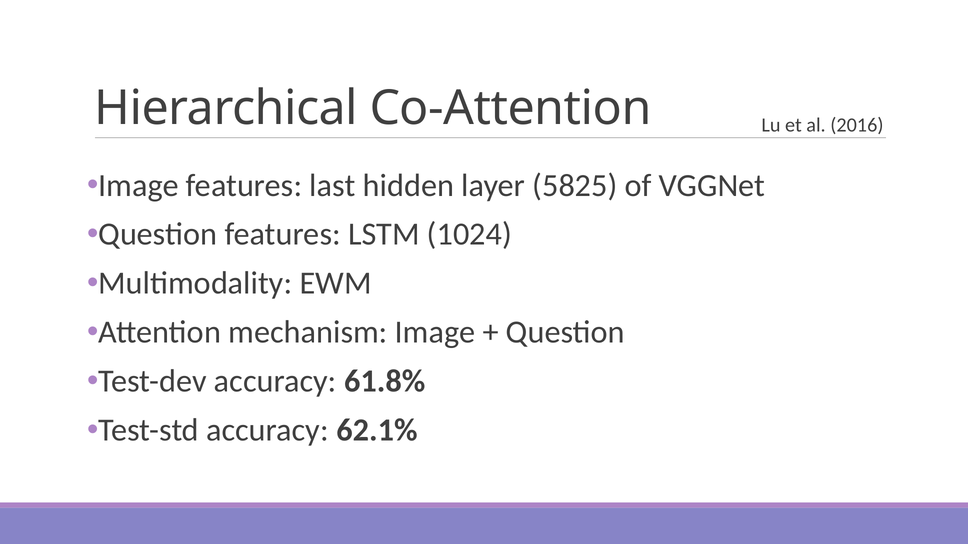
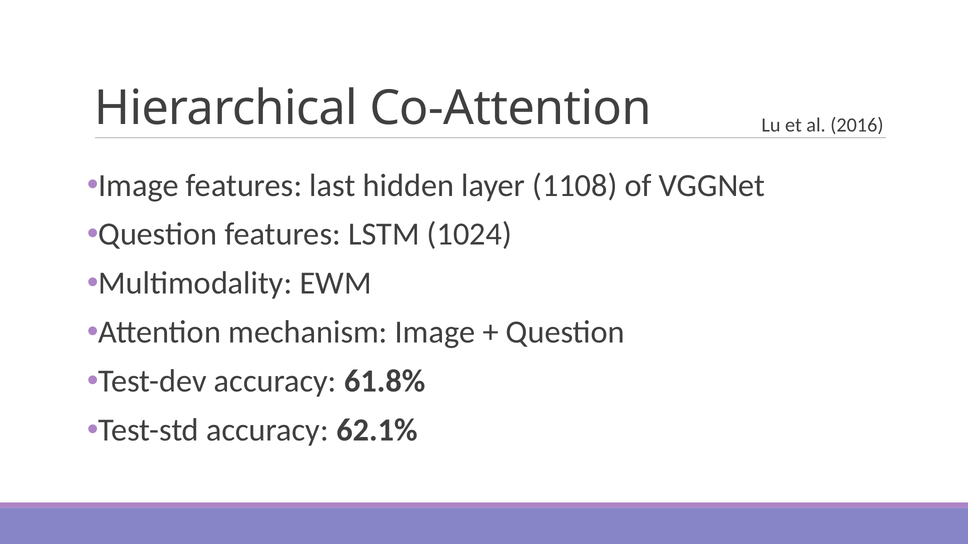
5825: 5825 -> 1108
